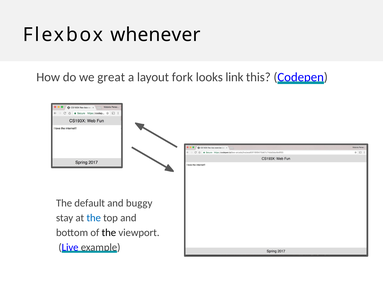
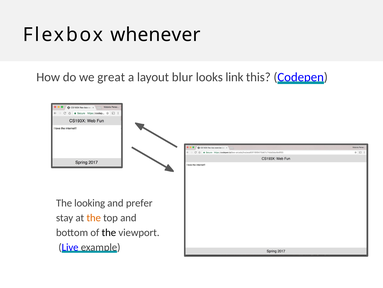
fork: fork -> blur
default: default -> looking
buggy: buggy -> prefer
the at (94, 217) colour: blue -> orange
